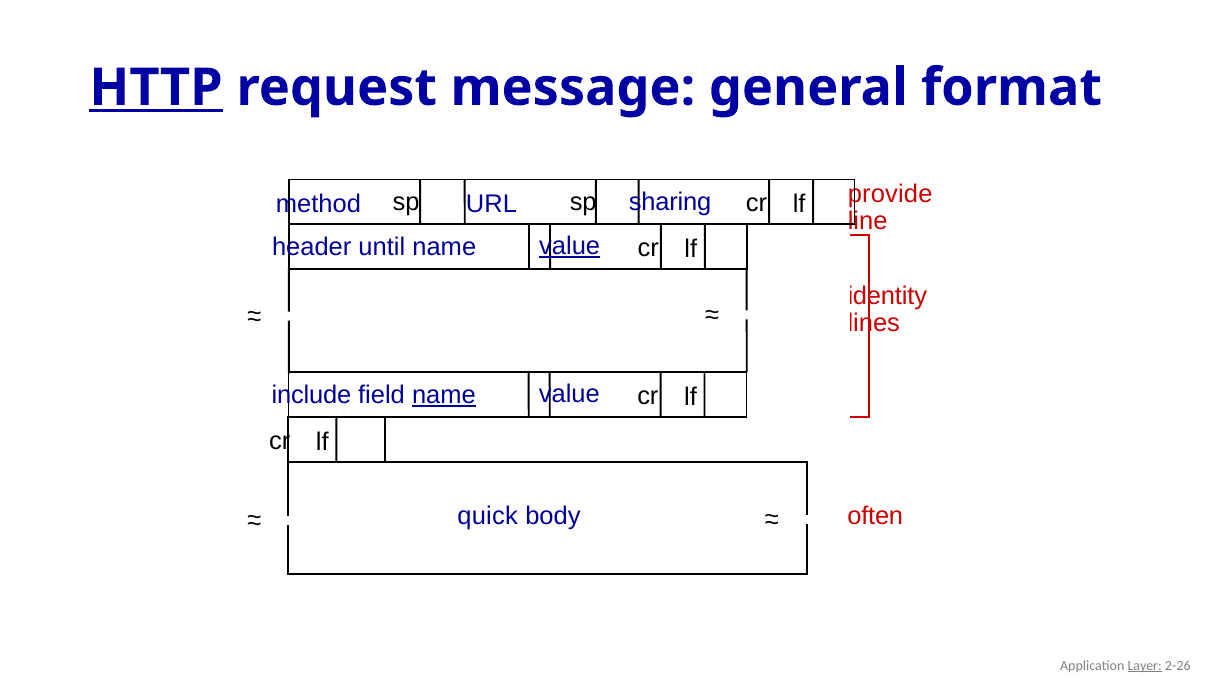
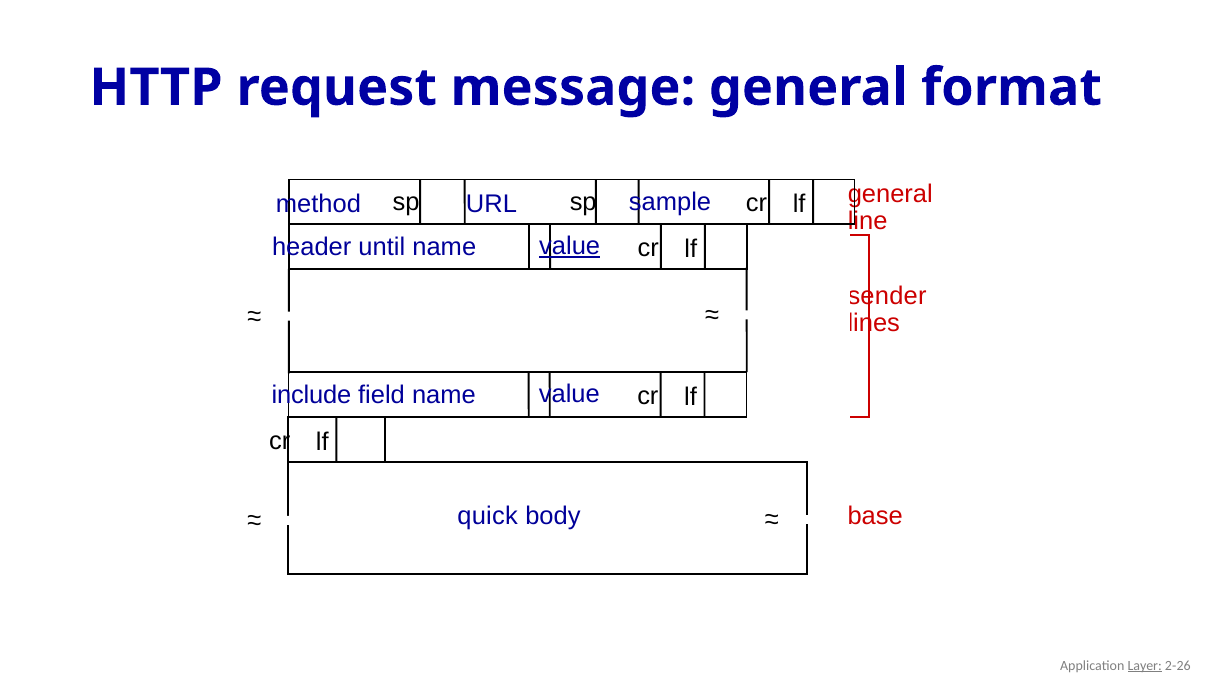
HTTP underline: present -> none
provide at (890, 194): provide -> general
sharing: sharing -> sample
identity: identity -> sender
name at (444, 395) underline: present -> none
often: often -> base
